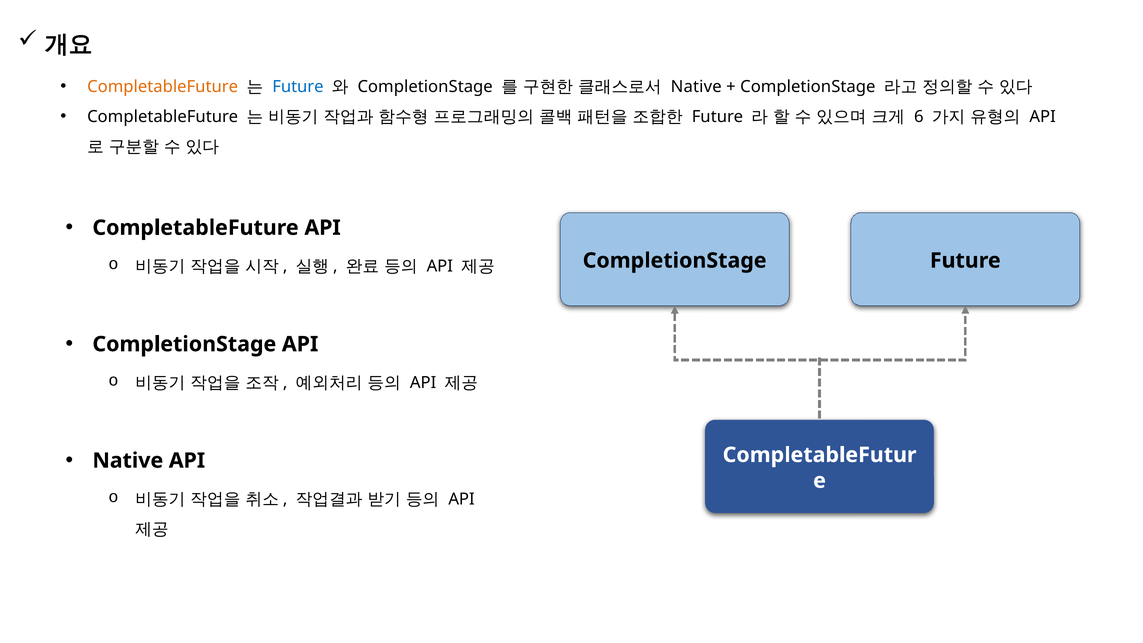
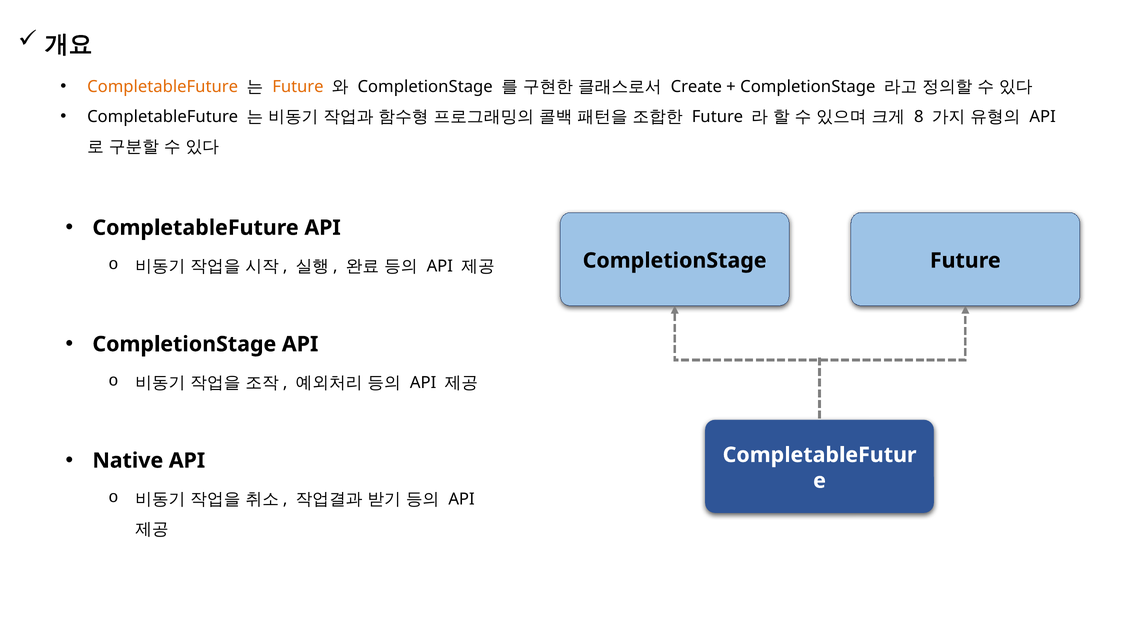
Future at (298, 87) colour: blue -> orange
Native at (696, 87): Native -> Create
6: 6 -> 8
